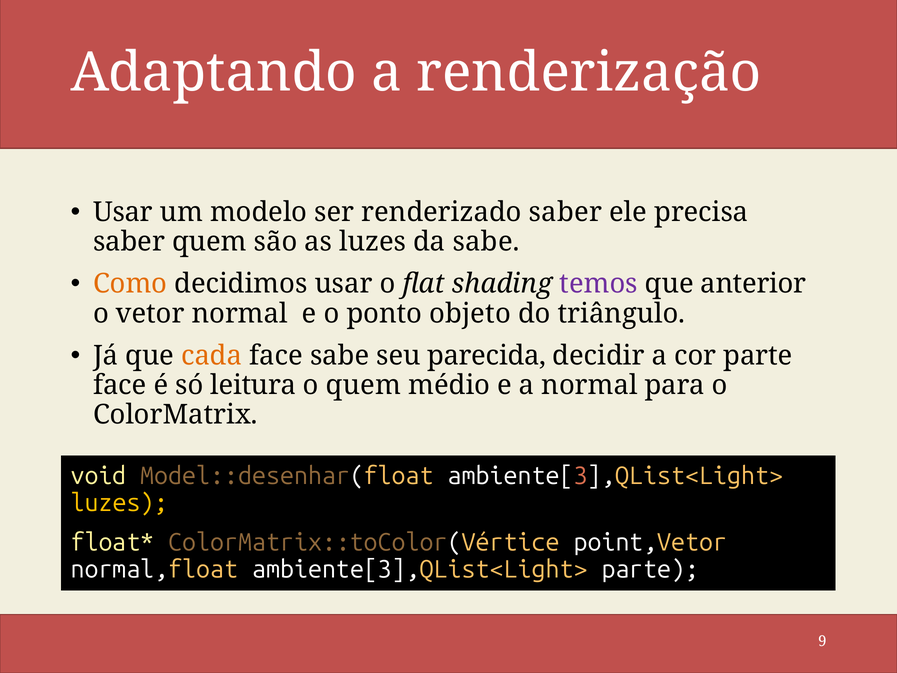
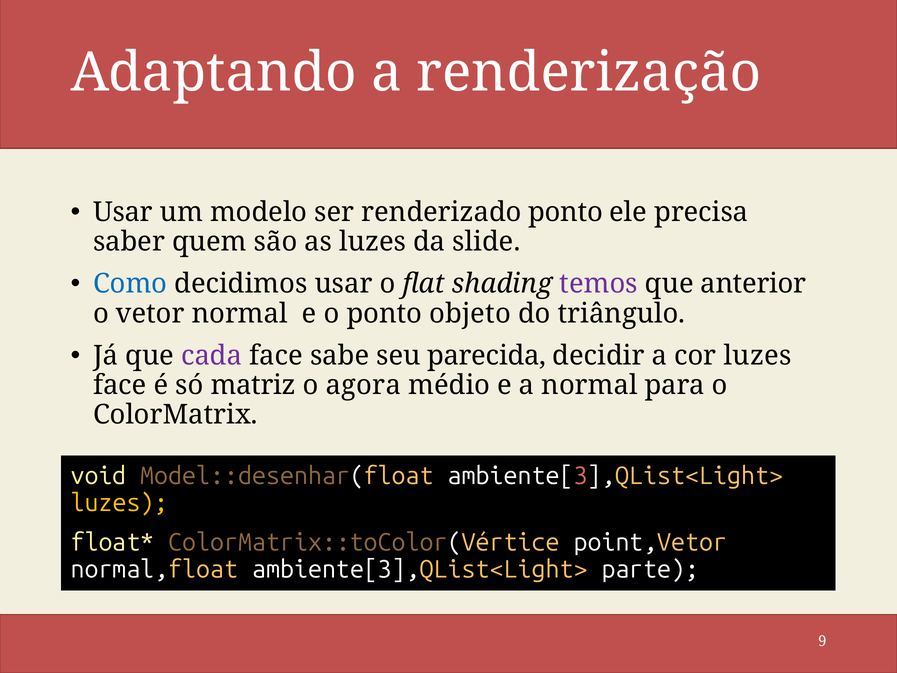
renderizado saber: saber -> ponto
da sabe: sabe -> slide
Como colour: orange -> blue
cada colour: orange -> purple
cor parte: parte -> luzes
leitura: leitura -> matriz
o quem: quem -> agora
